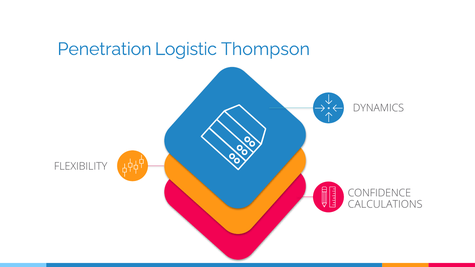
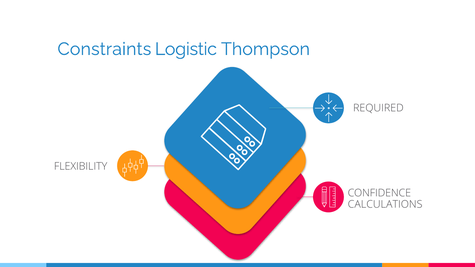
Penetration: Penetration -> Constraints
DYNAMICS: DYNAMICS -> REQUIRED
